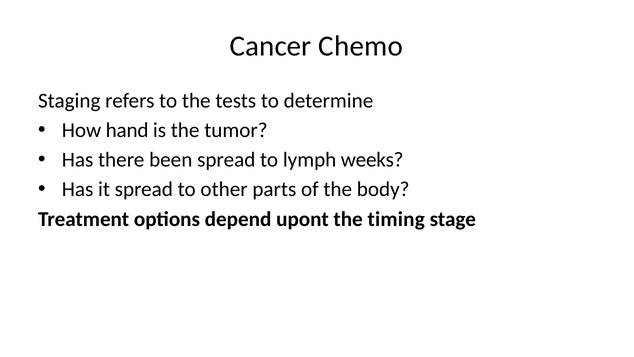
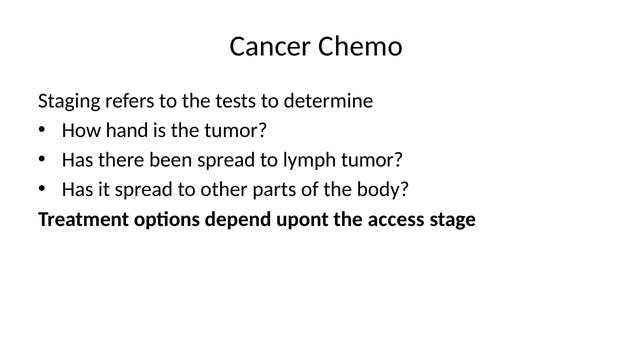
lymph weeks: weeks -> tumor
timing: timing -> access
